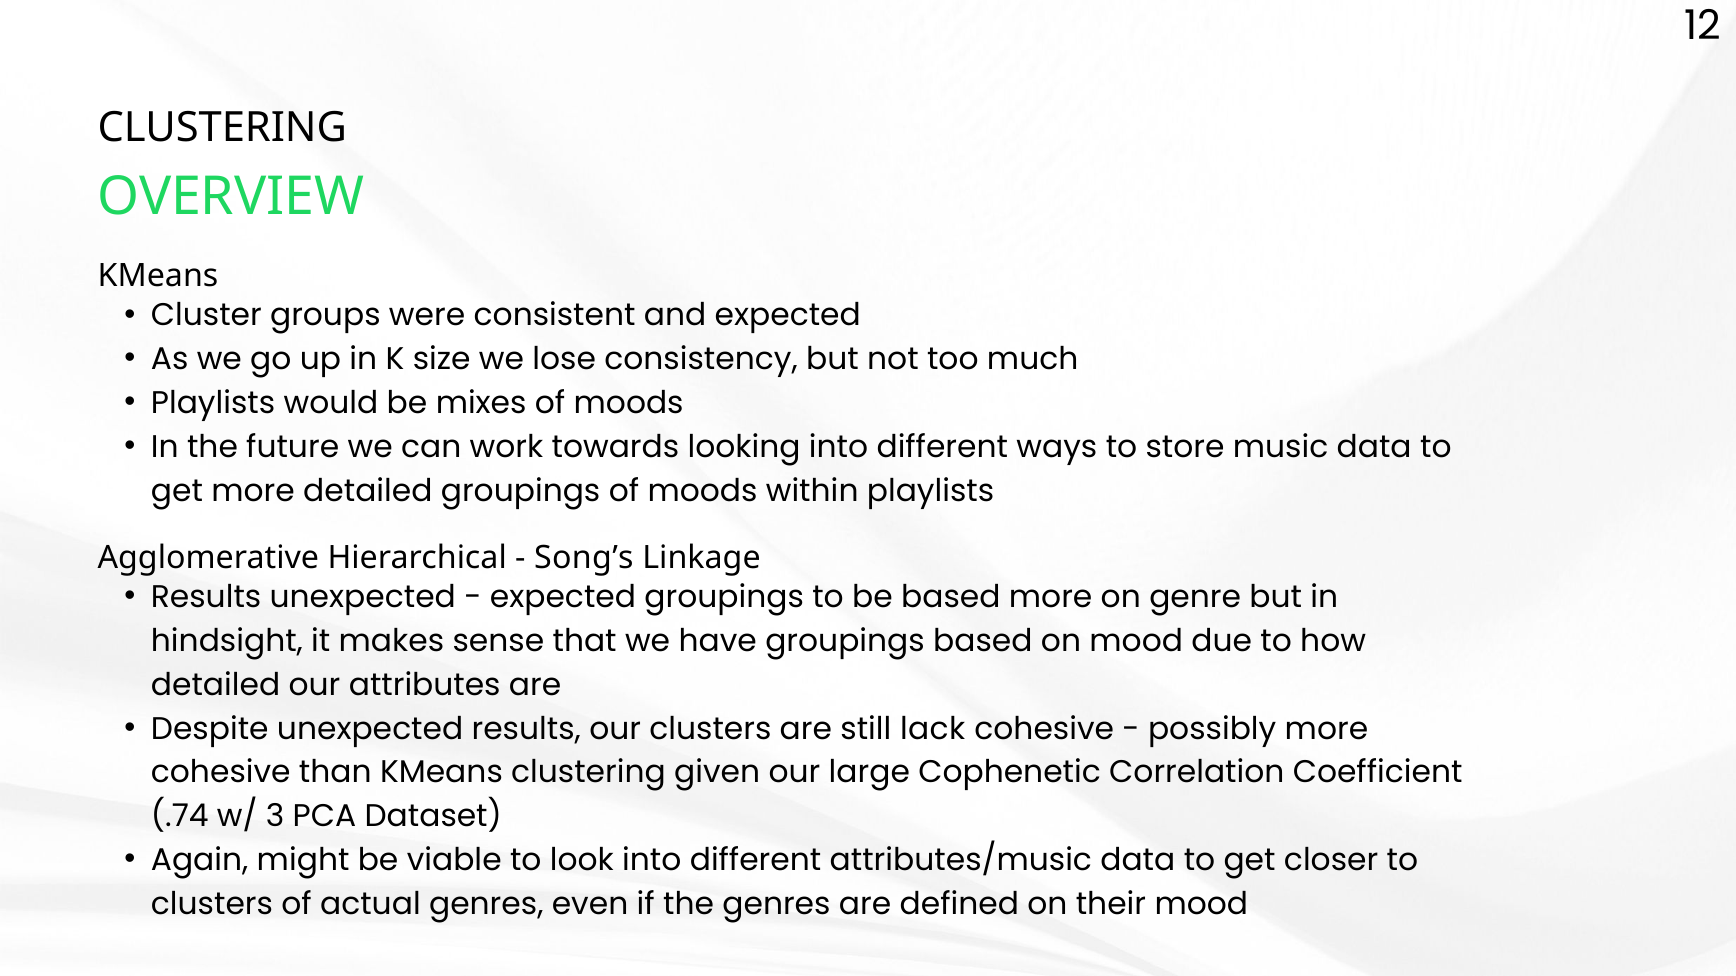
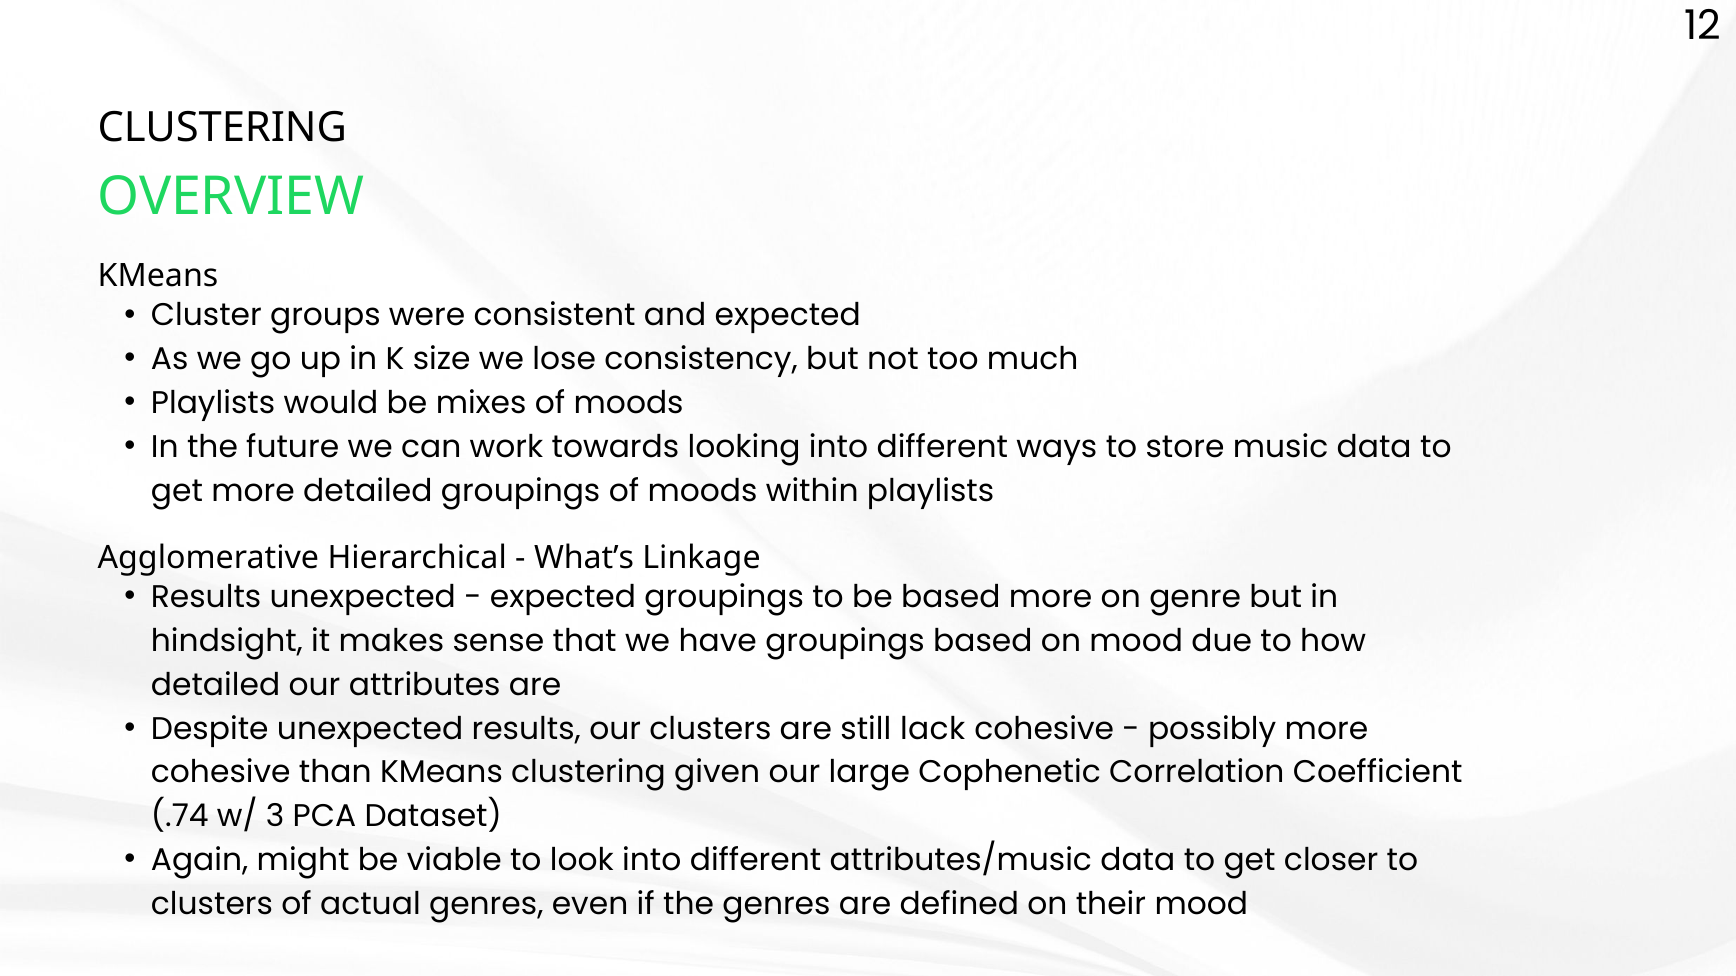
Song’s: Song’s -> What’s
